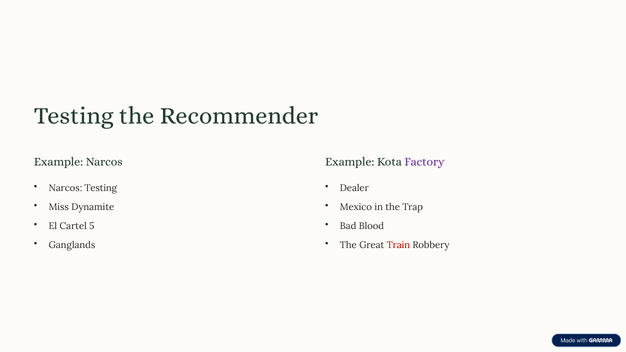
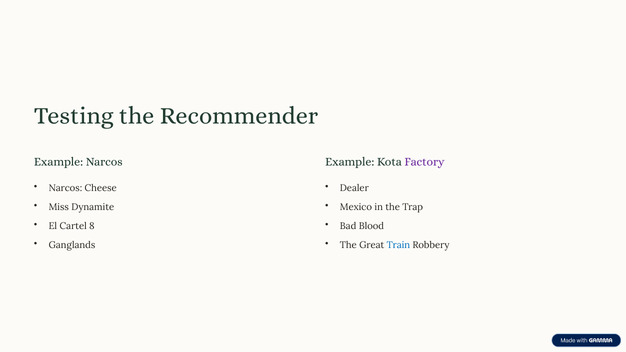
Narcos Testing: Testing -> Cheese
5: 5 -> 8
Train colour: red -> blue
